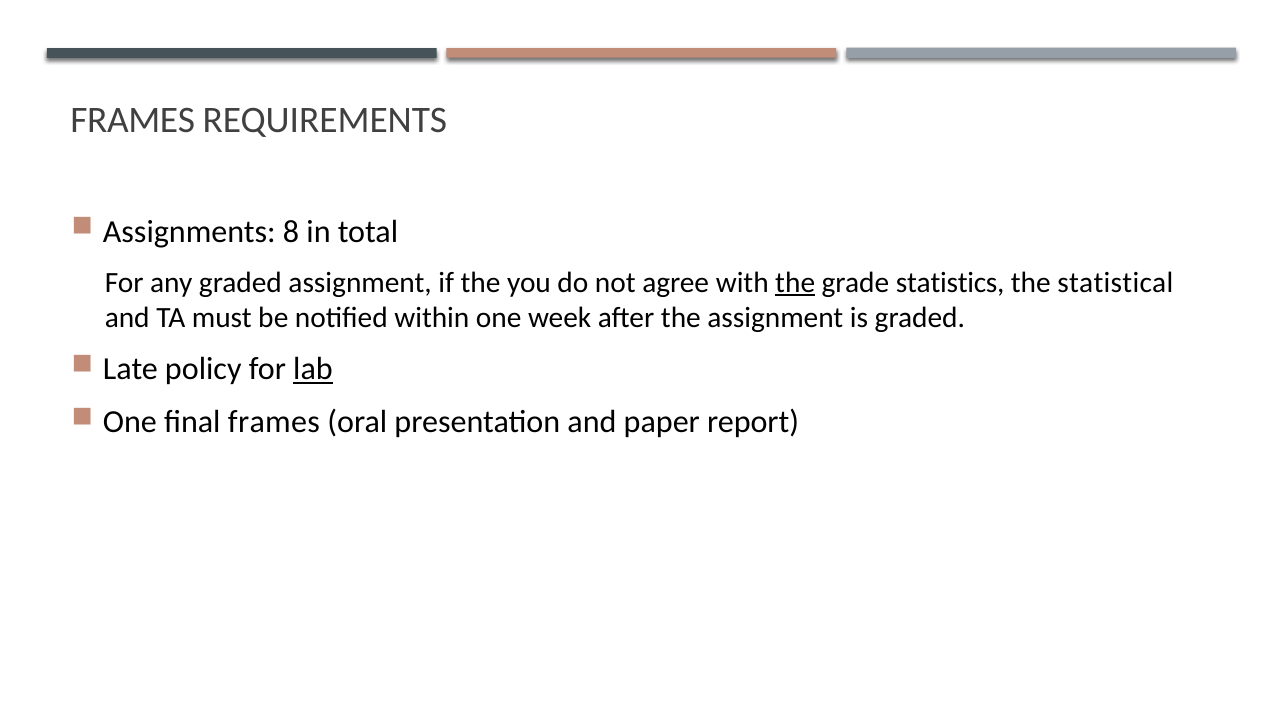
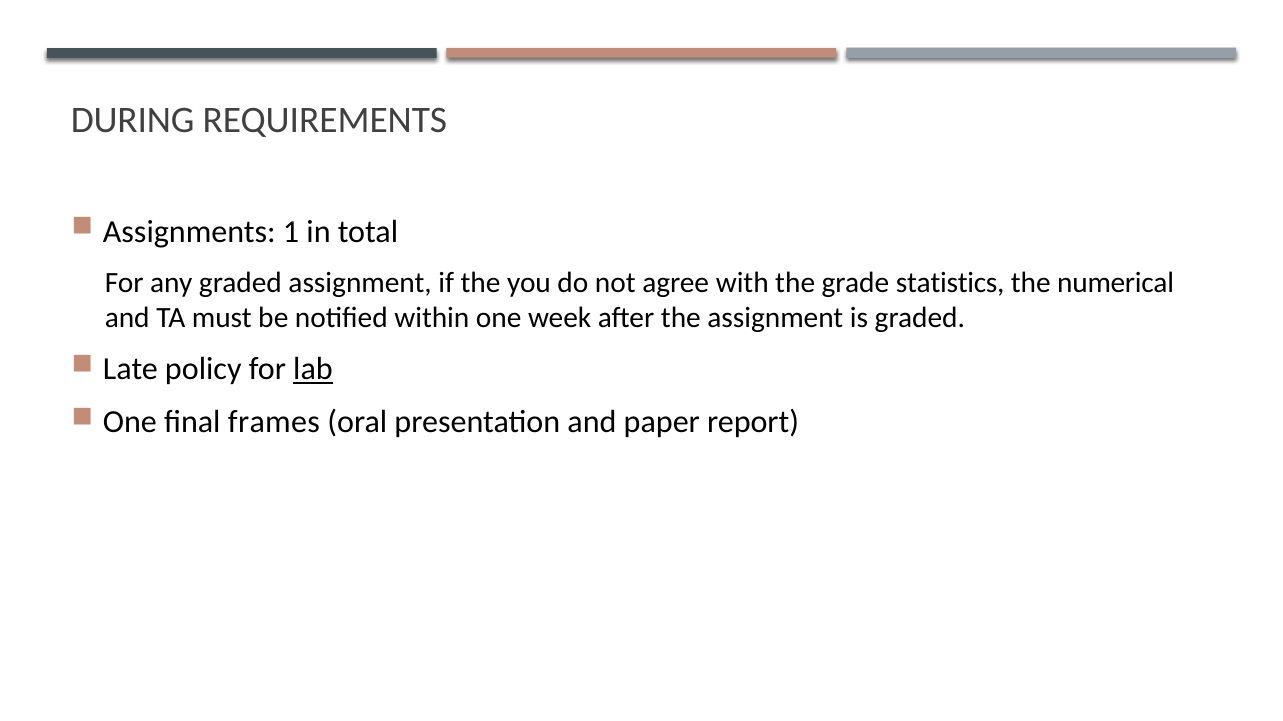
FRAMES at (133, 121): FRAMES -> DURING
8: 8 -> 1
the at (795, 283) underline: present -> none
statistical: statistical -> numerical
